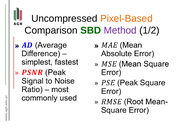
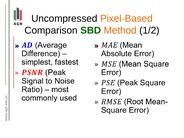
Method colour: purple -> orange
